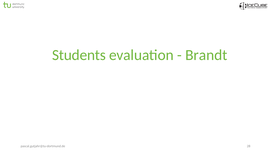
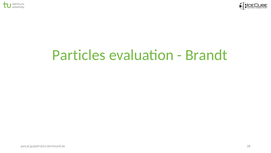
Students: Students -> Particles
